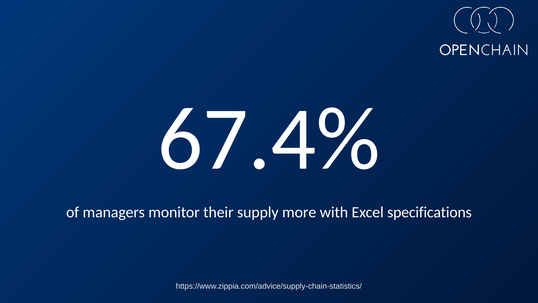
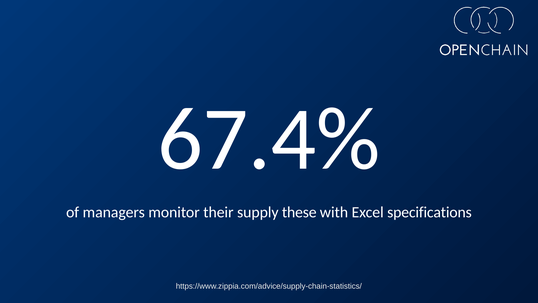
more: more -> these
